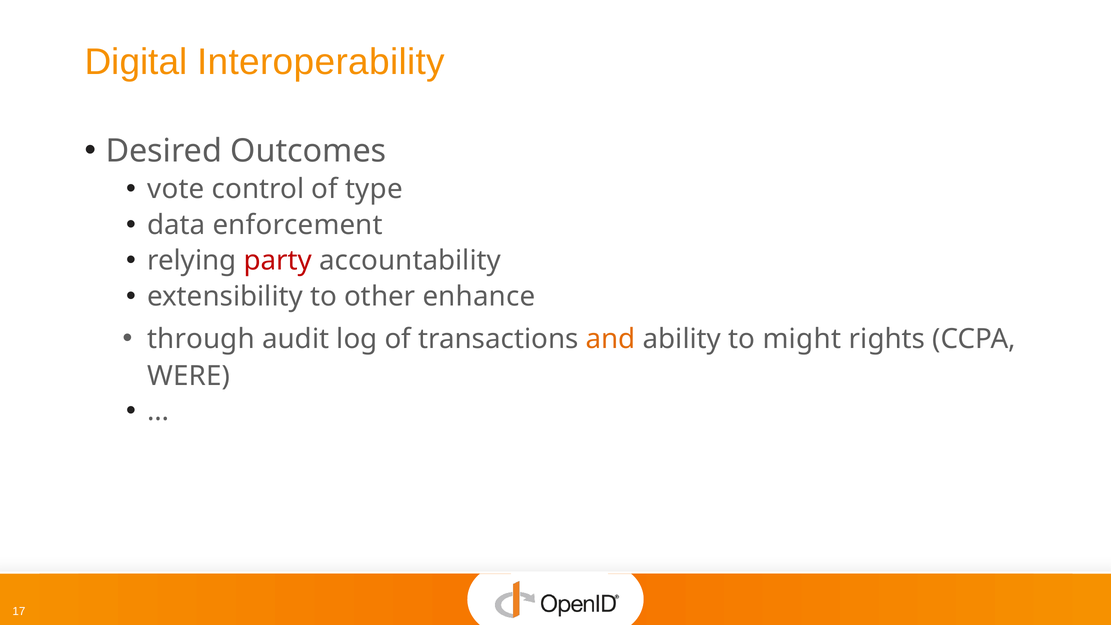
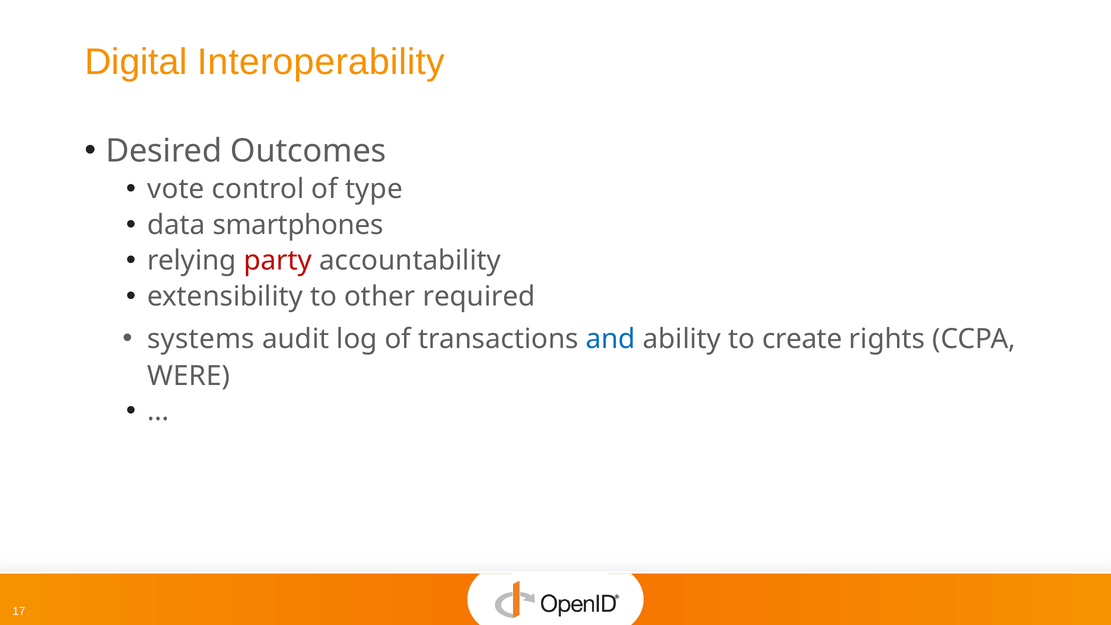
enforcement: enforcement -> smartphones
enhance: enhance -> required
through: through -> systems
and colour: orange -> blue
might: might -> create
